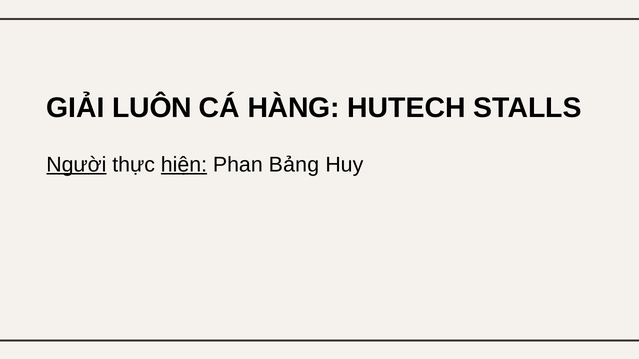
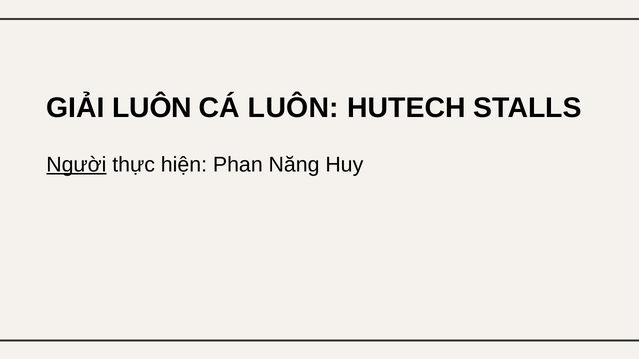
CÁ HÀNG: HÀNG -> LUÔN
hiện underline: present -> none
Bảng: Bảng -> Năng
